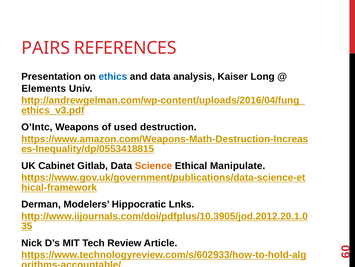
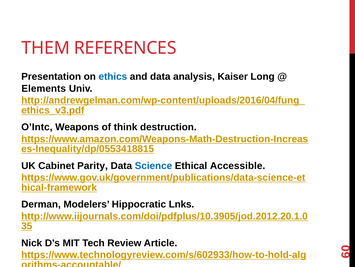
PAIRS: PAIRS -> THEM
used: used -> think
Gitlab: Gitlab -> Parity
Science colour: orange -> blue
Manipulate: Manipulate -> Accessible
